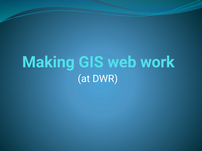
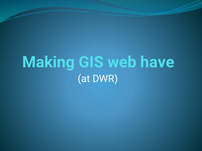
work: work -> have
